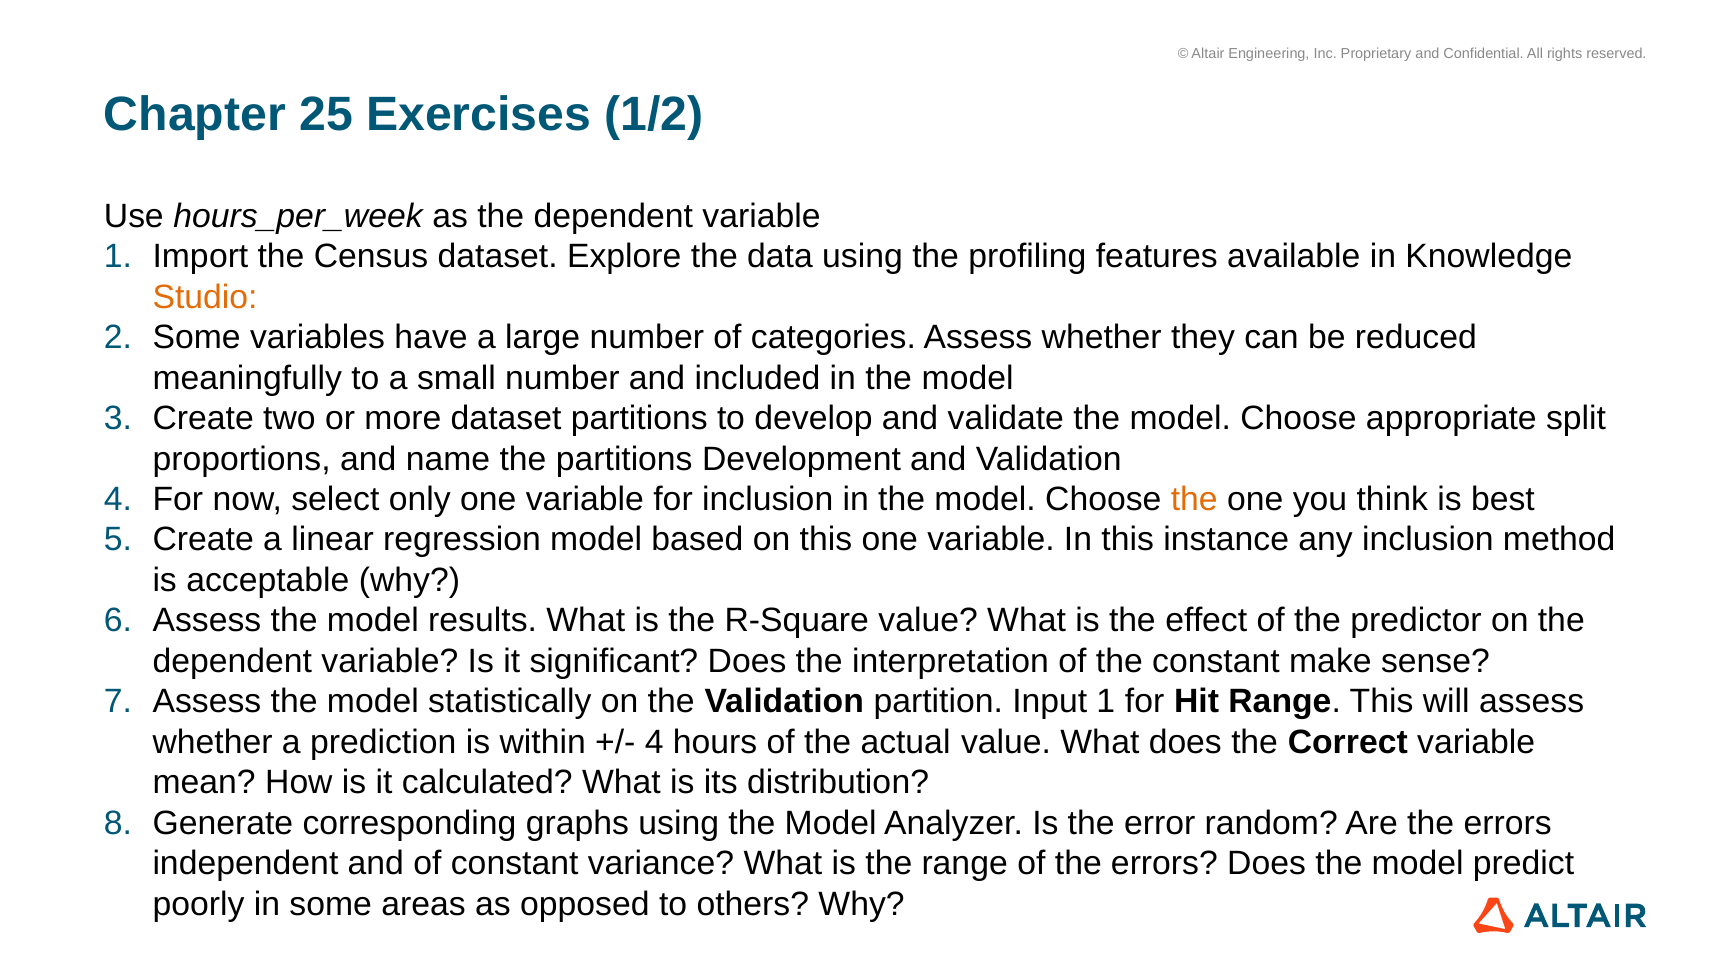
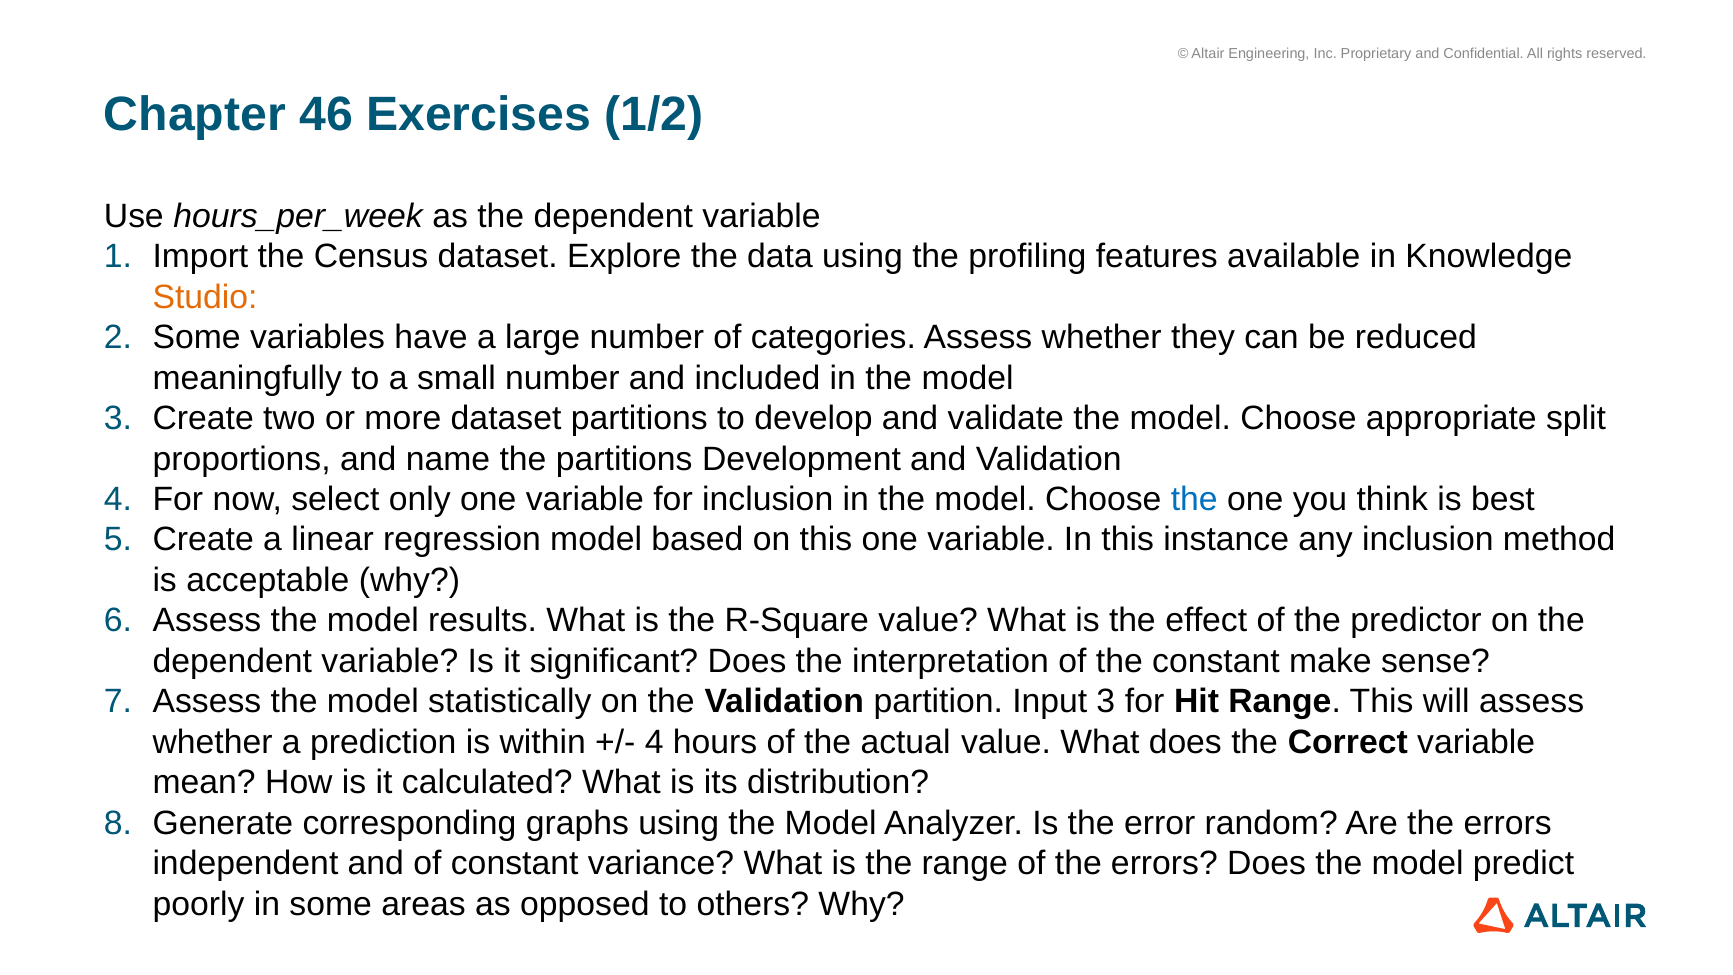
25: 25 -> 46
the at (1194, 499) colour: orange -> blue
Input 1: 1 -> 3
